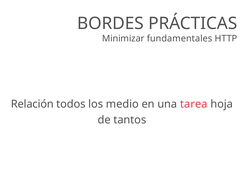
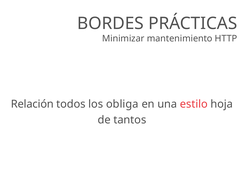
fundamentales: fundamentales -> mantenimiento
medio: medio -> obliga
tarea: tarea -> estilo
